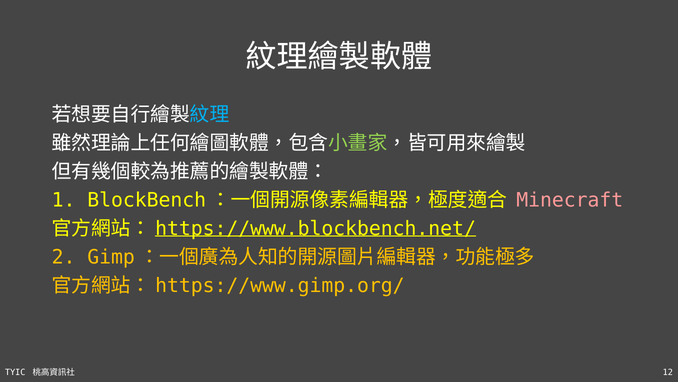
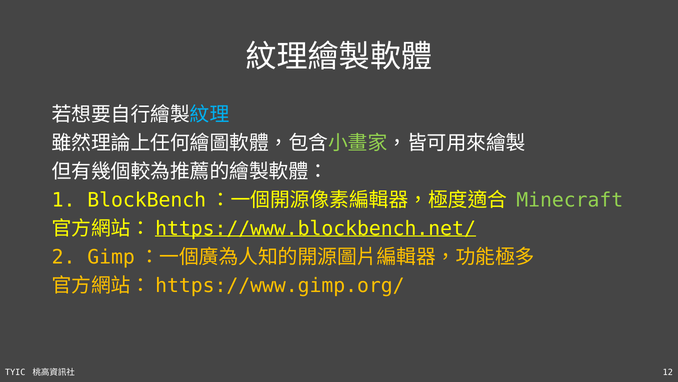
Minecraft colour: pink -> light green
